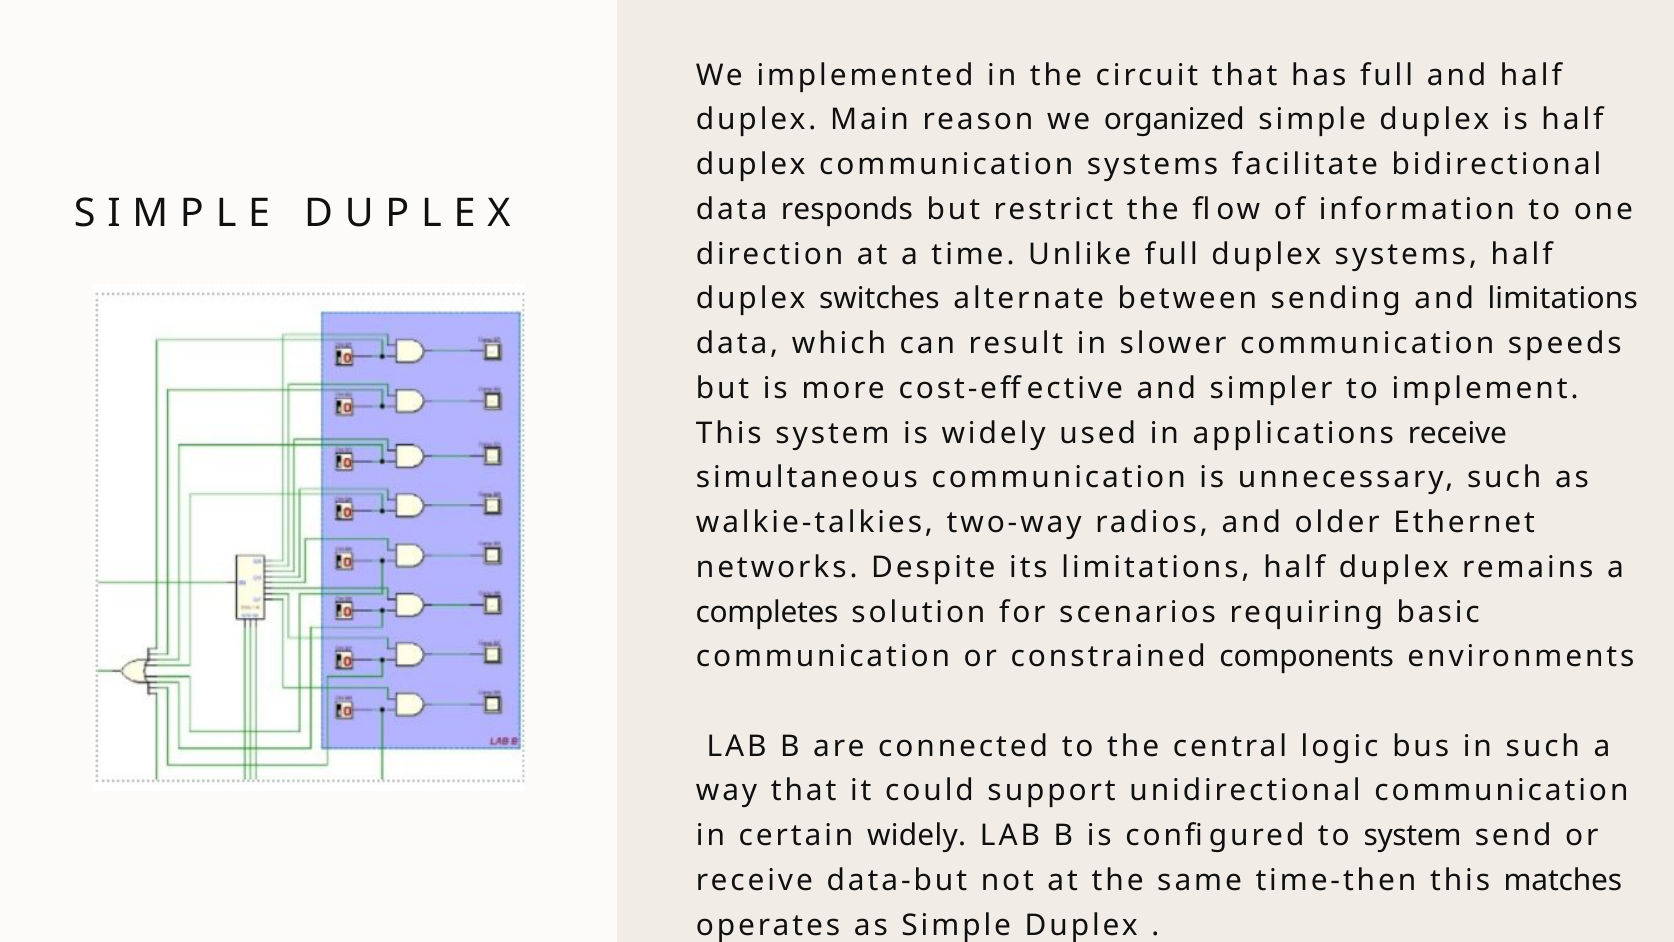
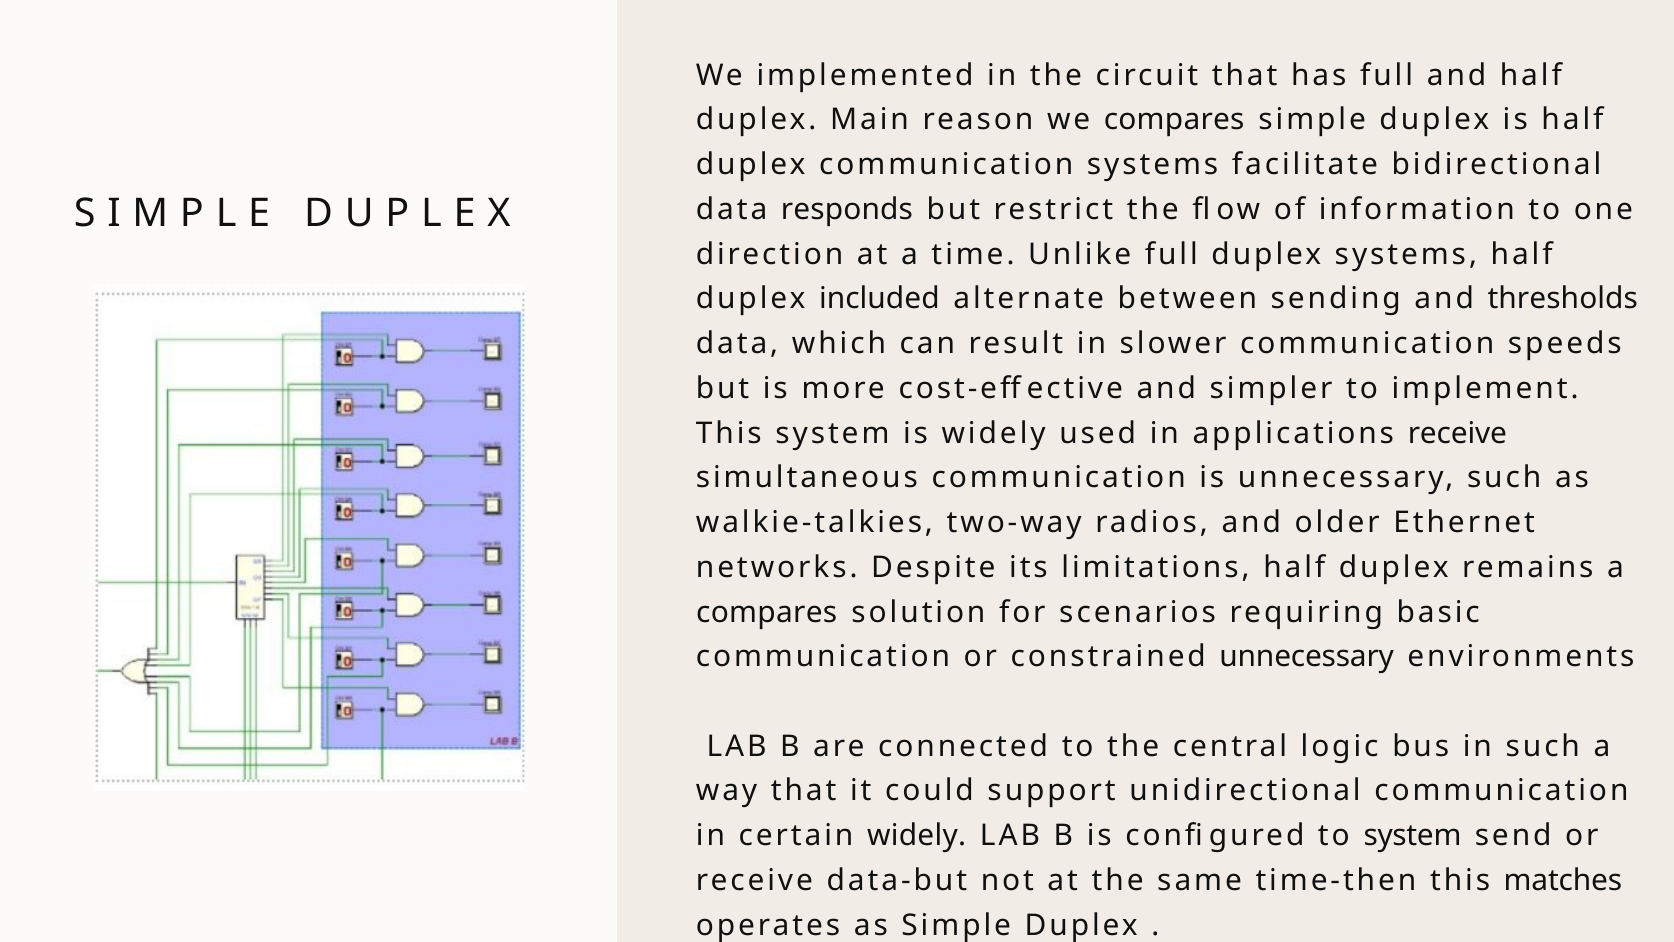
we organized: organized -> compares
switches: switches -> included
and limitations: limitations -> thresholds
completes at (767, 612): completes -> compares
constrained components: components -> unnecessary
